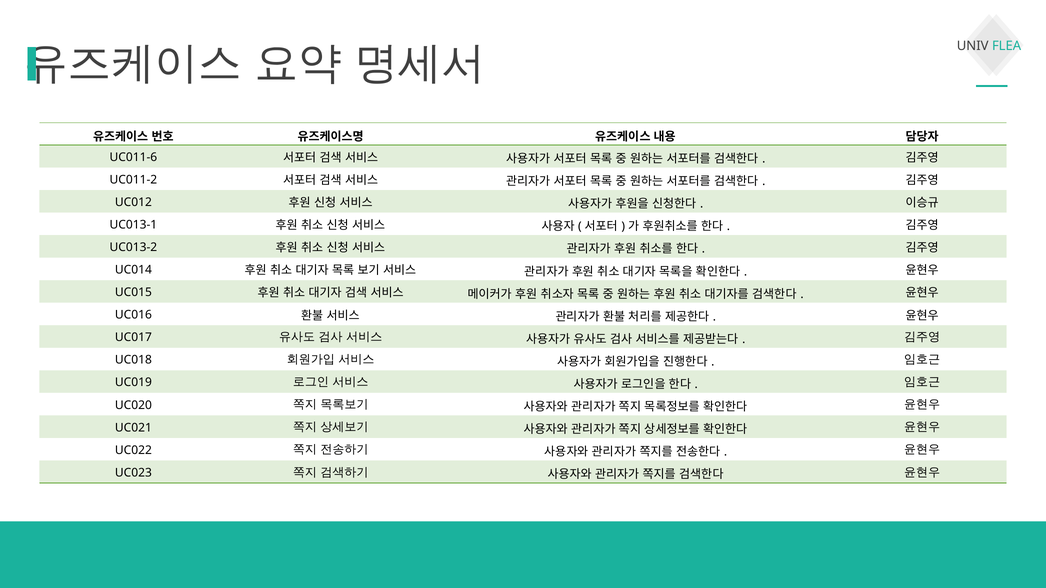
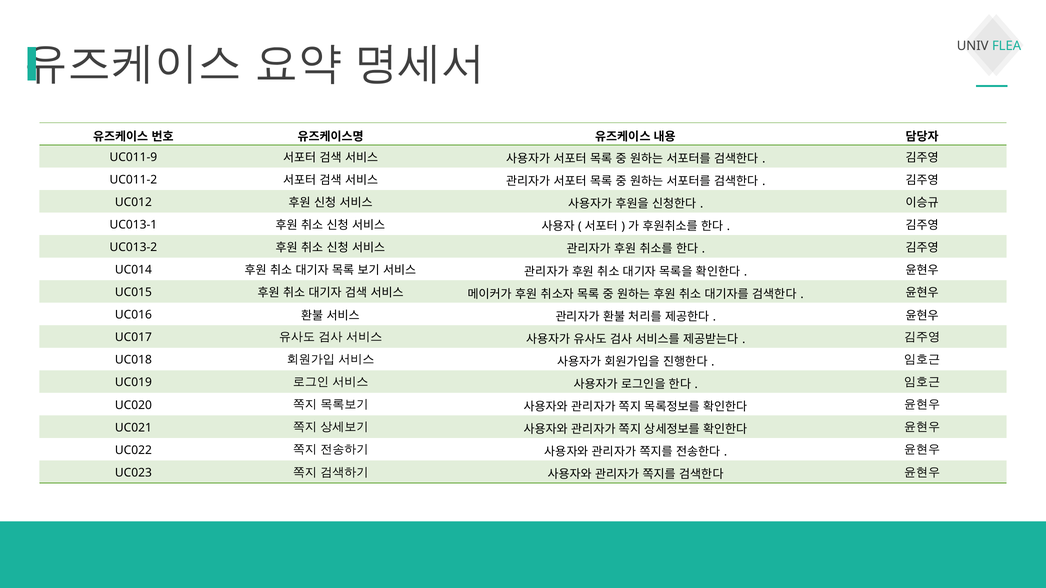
UC011-6: UC011-6 -> UC011-9
